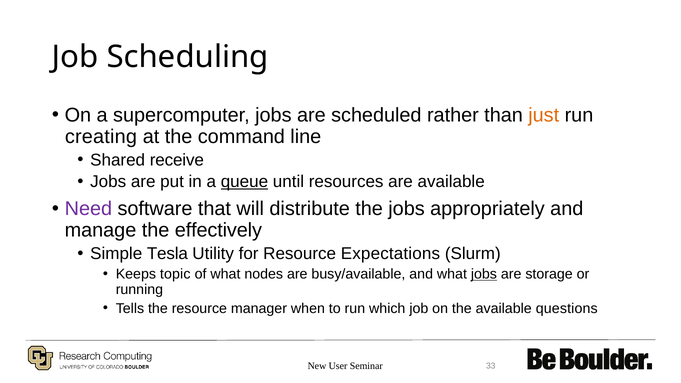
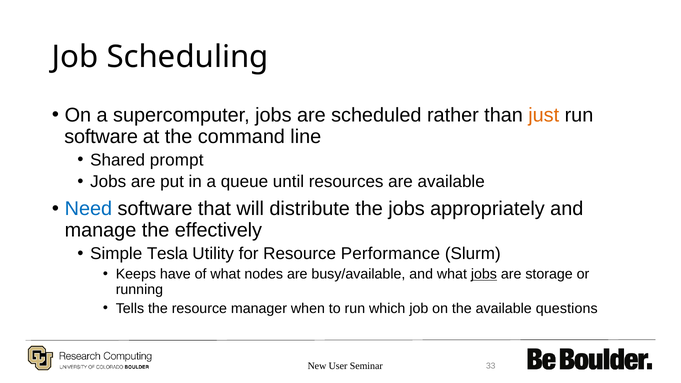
creating at (101, 137): creating -> software
receive: receive -> prompt
queue underline: present -> none
Need colour: purple -> blue
Expectations: Expectations -> Performance
topic: topic -> have
